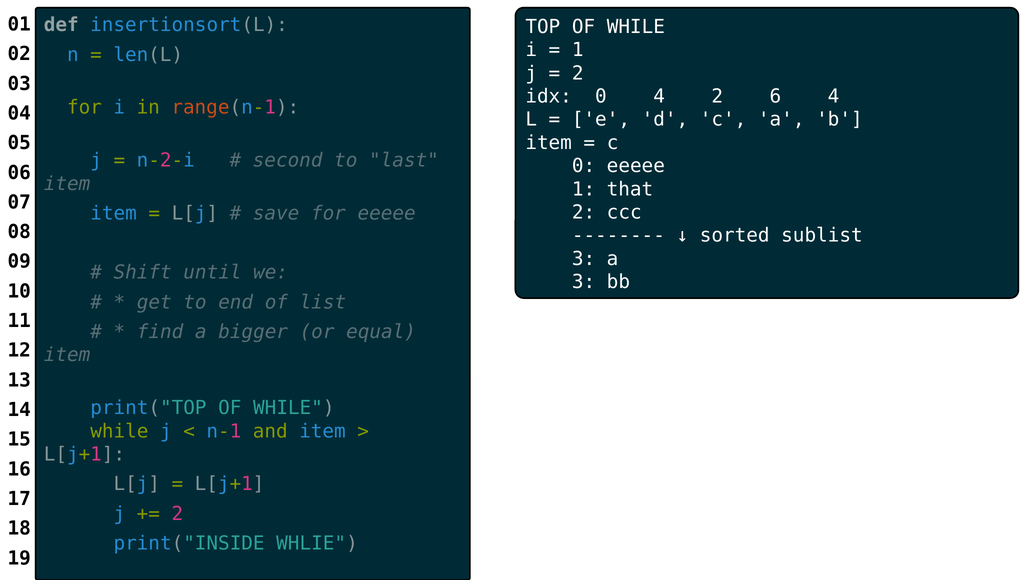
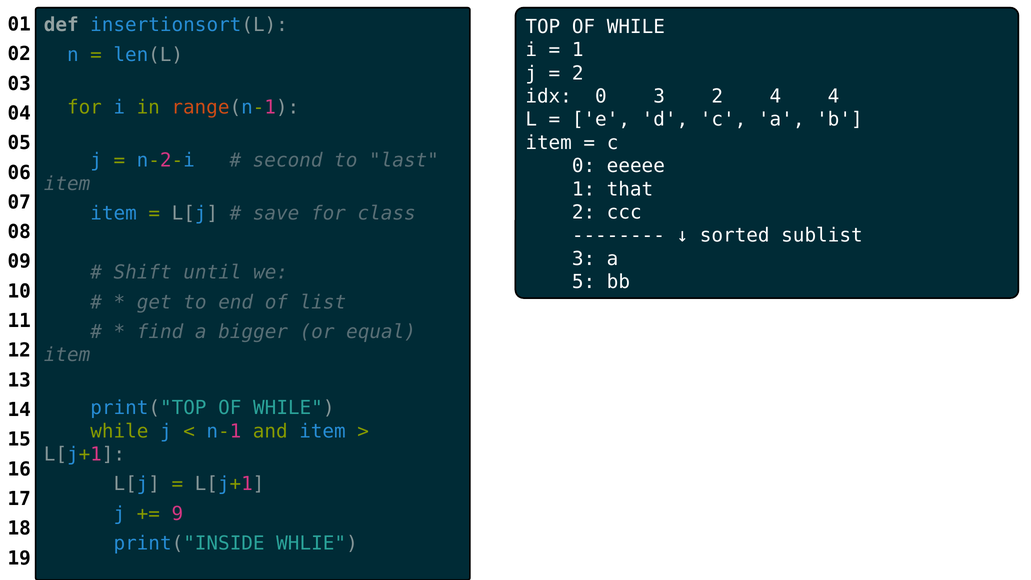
0 4: 4 -> 3
2 6: 6 -> 4
for eeeee: eeeee -> class
3 at (584, 282): 3 -> 5
2 at (177, 514): 2 -> 9
